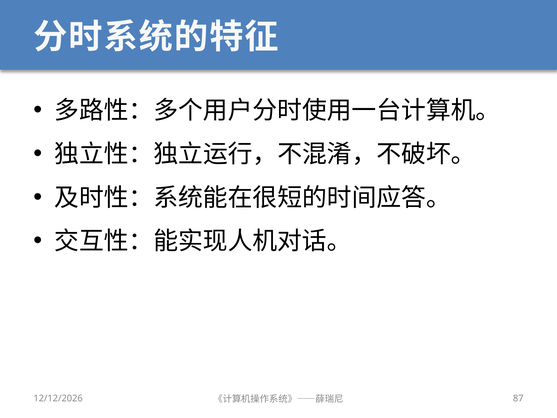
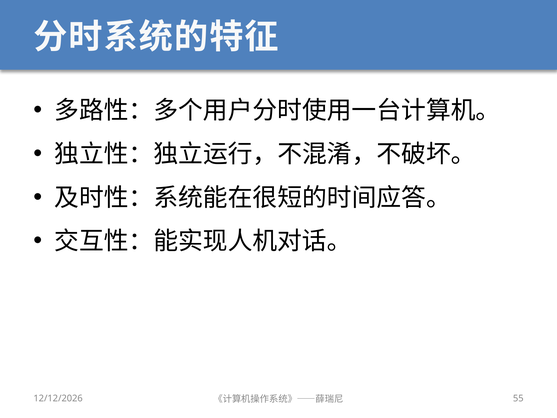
87: 87 -> 55
